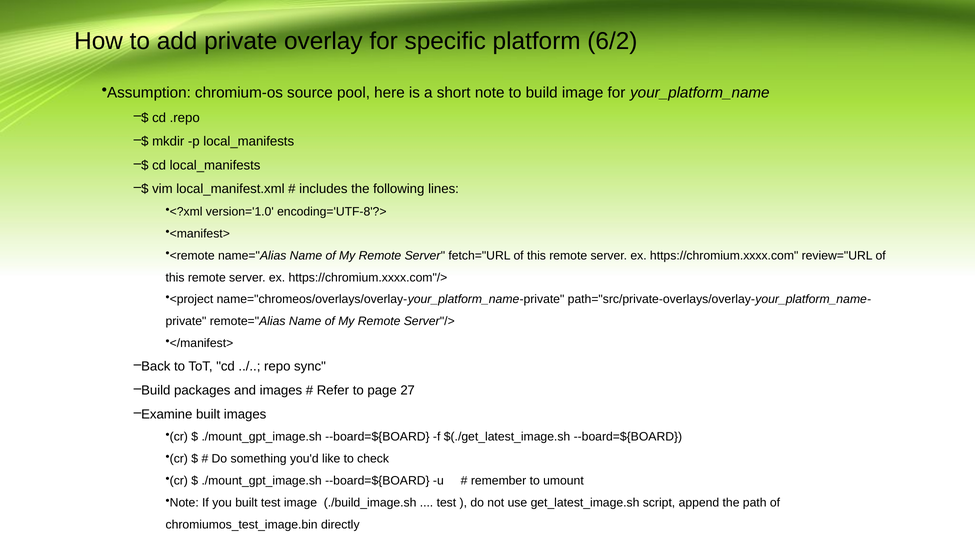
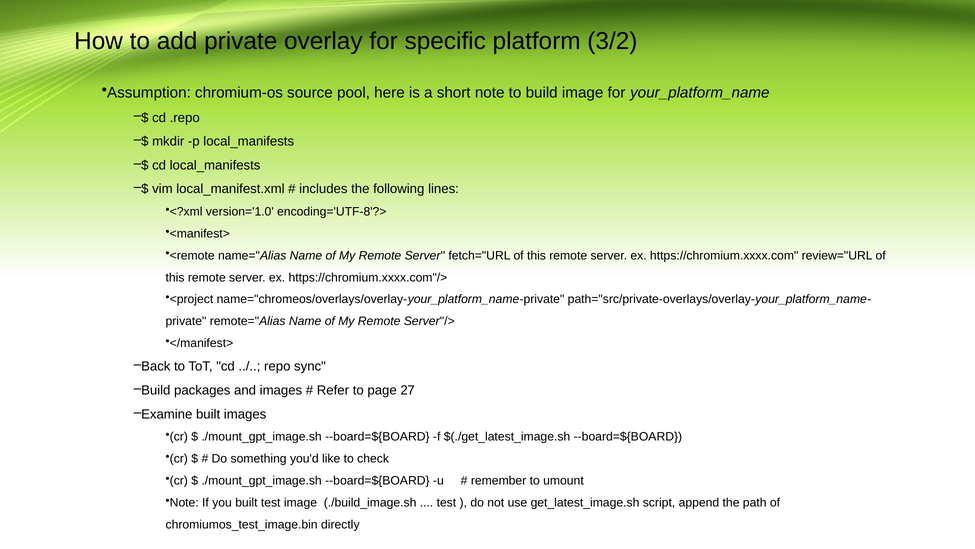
6/2: 6/2 -> 3/2
